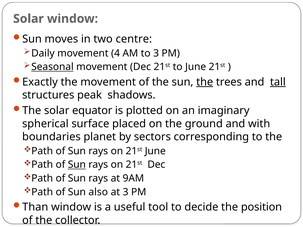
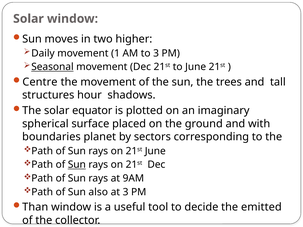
centre: centre -> higher
4: 4 -> 1
Exactly: Exactly -> Centre
the at (205, 82) underline: present -> none
tall underline: present -> none
peak: peak -> hour
position: position -> emitted
